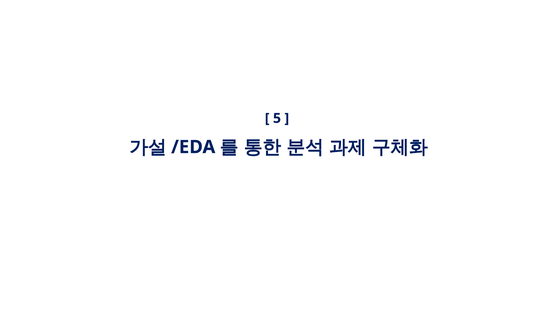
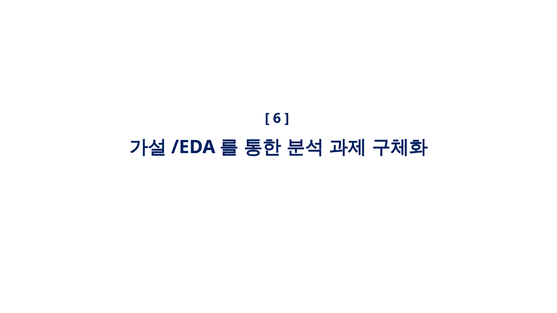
5: 5 -> 6
